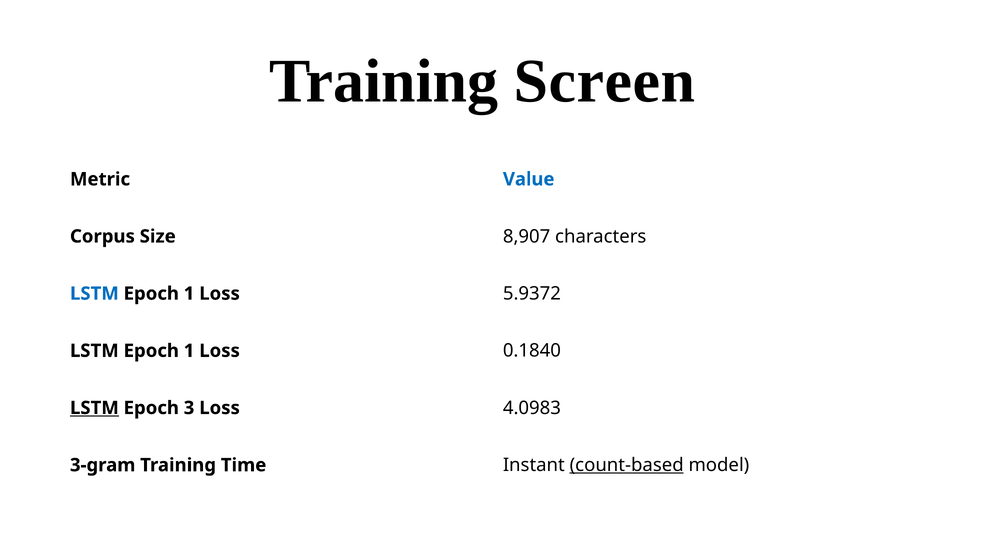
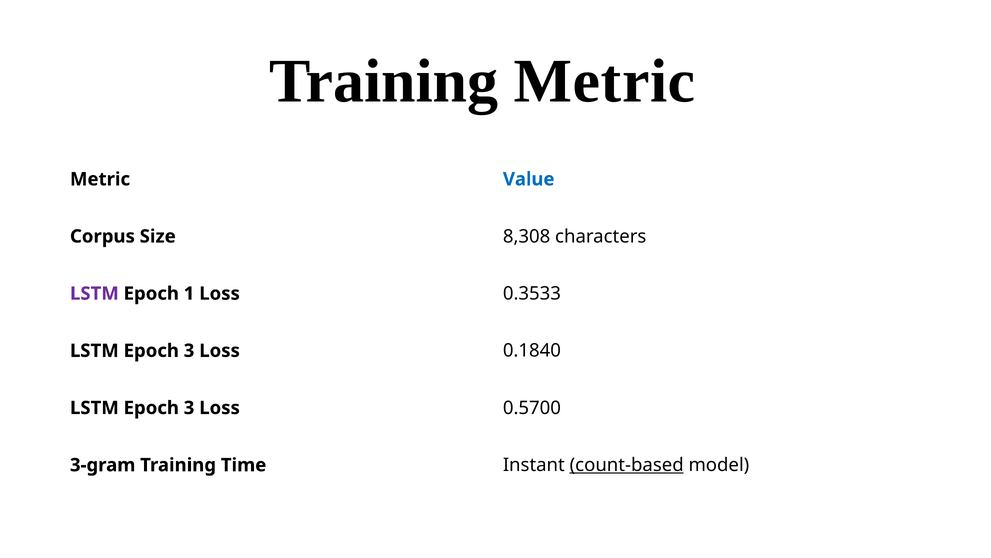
Training Screen: Screen -> Metric
8,907: 8,907 -> 8,308
LSTM at (94, 293) colour: blue -> purple
5.9372: 5.9372 -> 0.3533
1 at (189, 350): 1 -> 3
LSTM at (94, 408) underline: present -> none
4.0983: 4.0983 -> 0.5700
